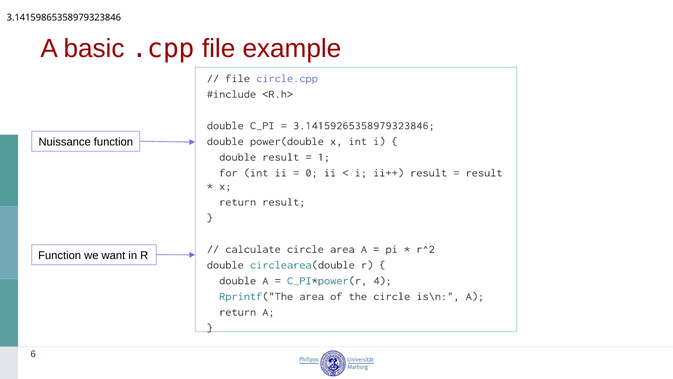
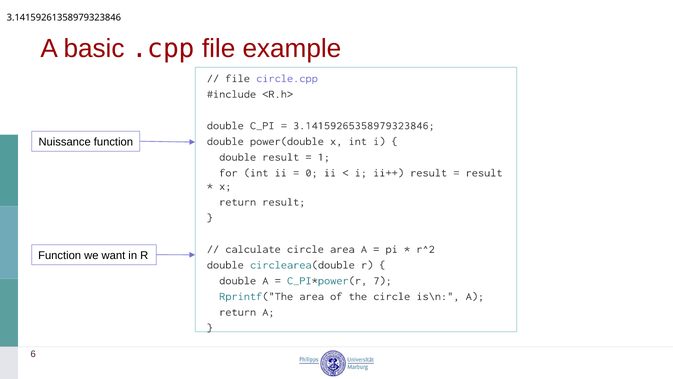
3.14159865358979323846: 3.14159865358979323846 -> 3.14159261358979323846
4: 4 -> 7
